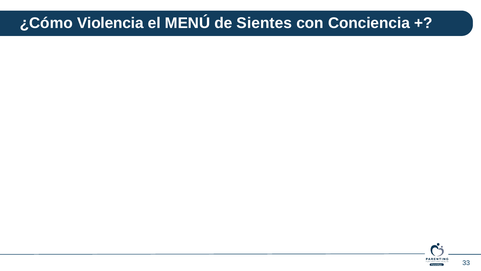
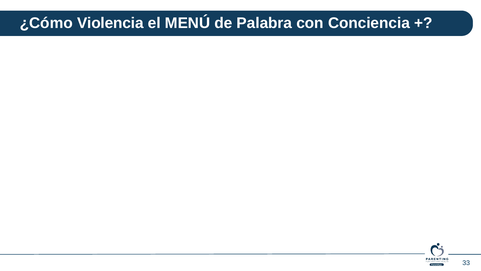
Sientes: Sientes -> Palabra
